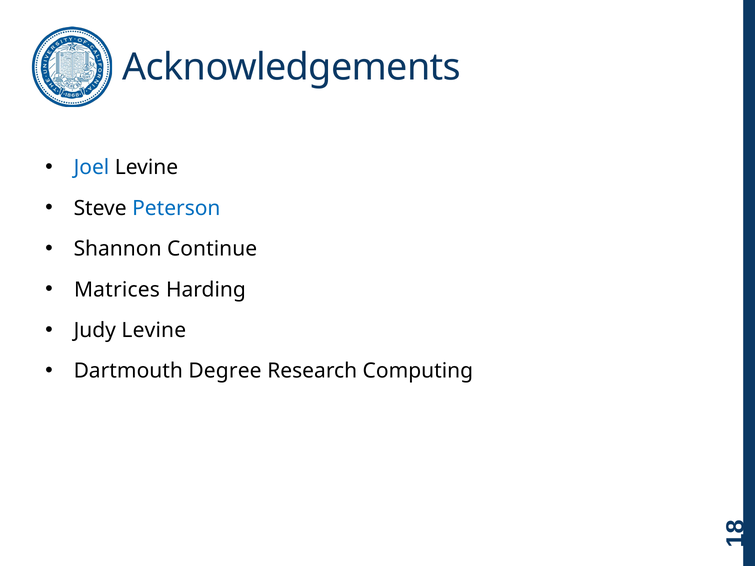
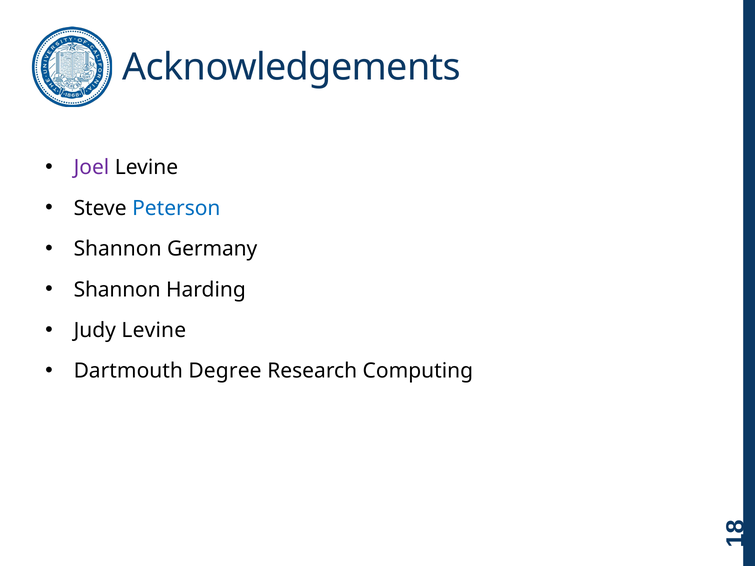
Joel colour: blue -> purple
Continue: Continue -> Germany
Matrices at (117, 290): Matrices -> Shannon
